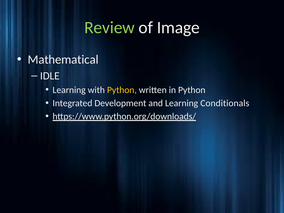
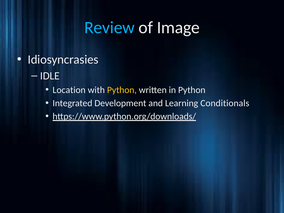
Review colour: light green -> light blue
Mathematical: Mathematical -> Idiosyncrasies
Learning at (69, 90): Learning -> Location
